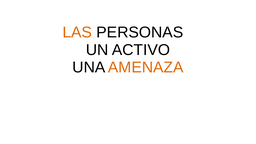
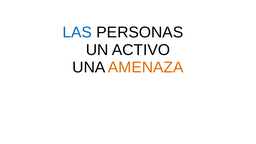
LAS colour: orange -> blue
